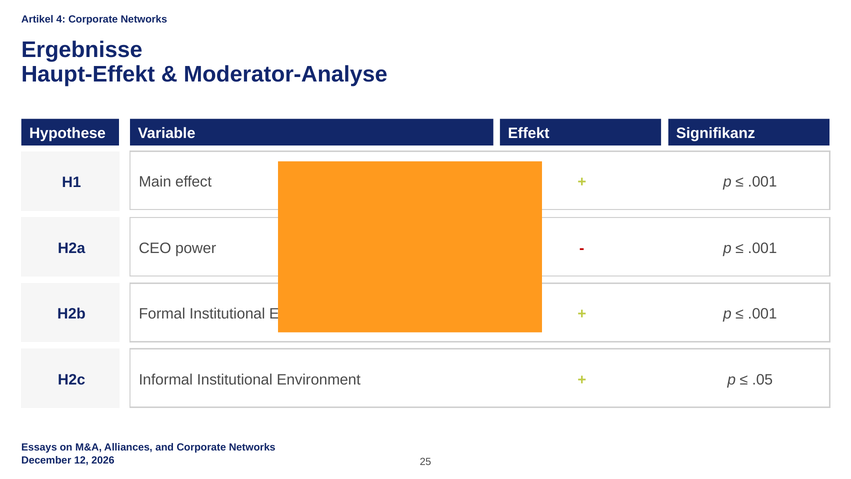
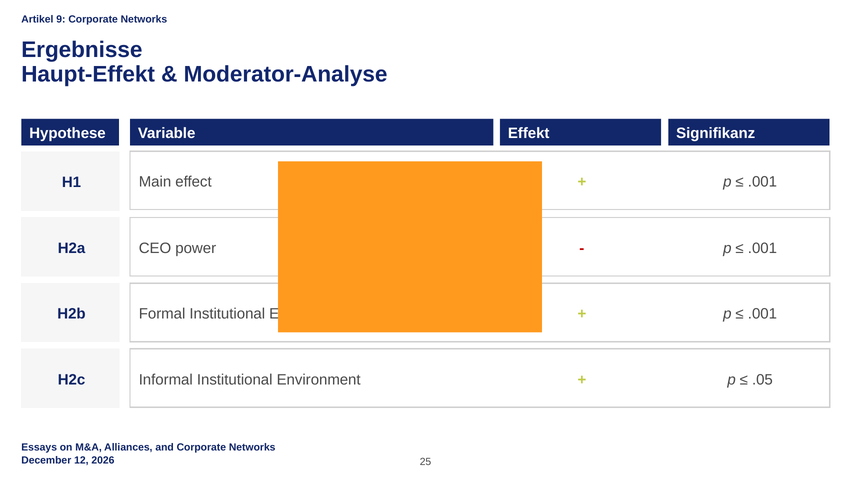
4: 4 -> 9
